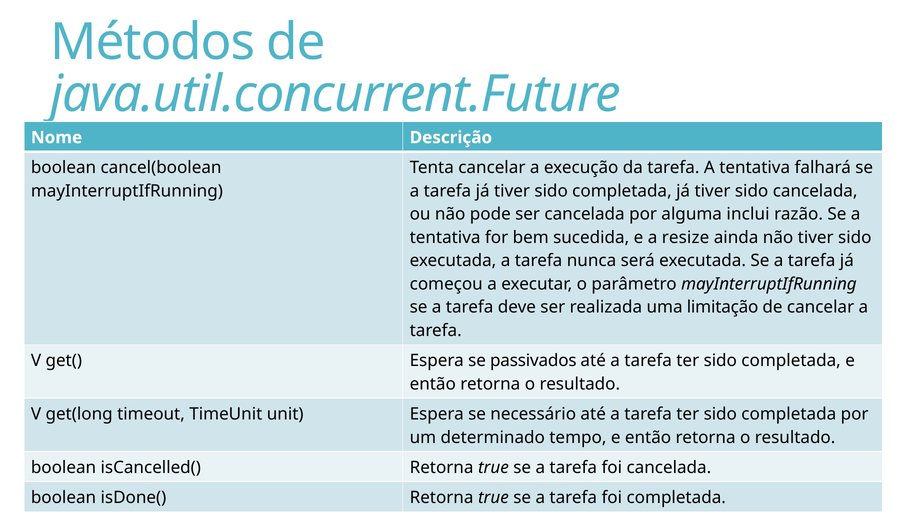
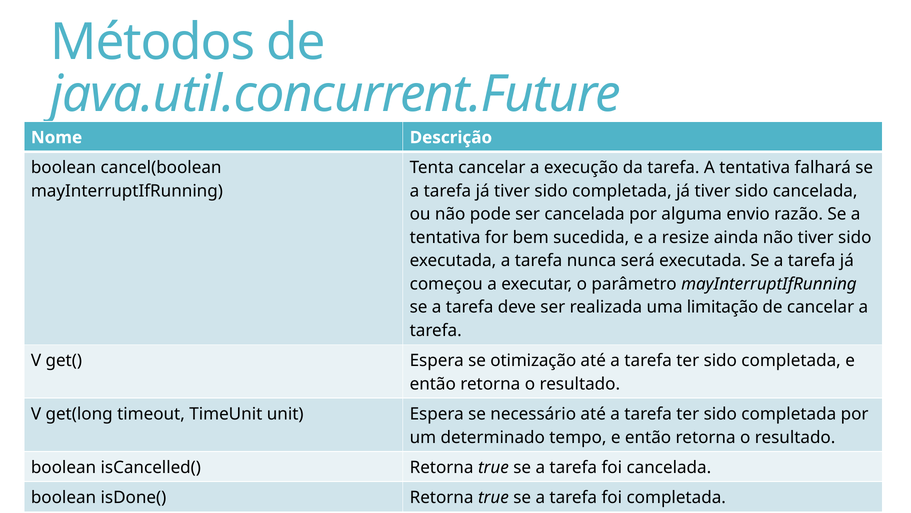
inclui: inclui -> envio
passivados: passivados -> otimização
